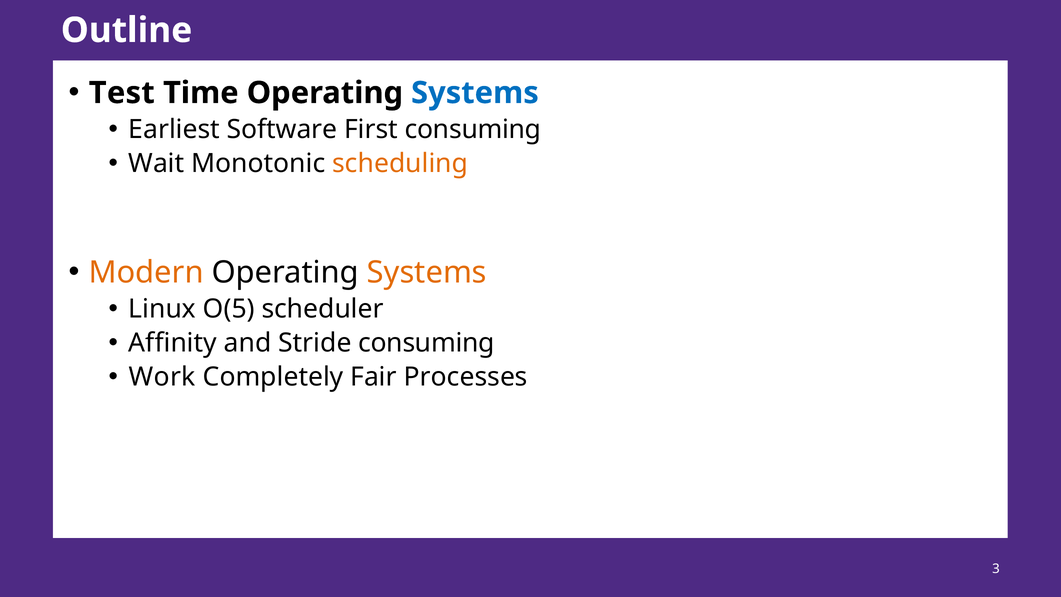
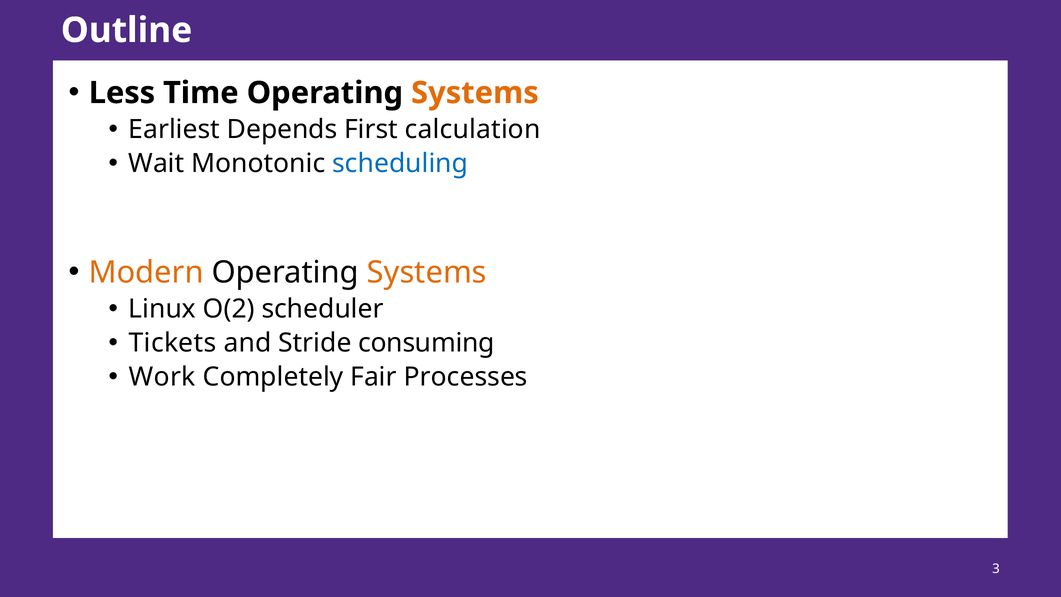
Test: Test -> Less
Systems at (475, 93) colour: blue -> orange
Software: Software -> Depends
First consuming: consuming -> calculation
scheduling colour: orange -> blue
O(5: O(5 -> O(2
Affinity: Affinity -> Tickets
